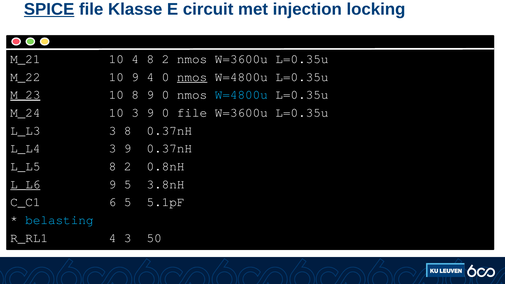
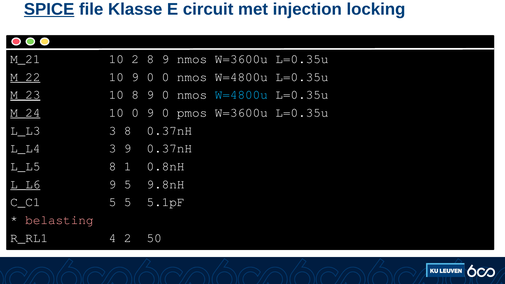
10 4: 4 -> 2
2 at (166, 59): 2 -> 9
M_22 underline: none -> present
10 9 4: 4 -> 0
nmos at (192, 77) underline: present -> none
M_24 underline: none -> present
10 3: 3 -> 0
0 file: file -> pmos
L_L5 8 2: 2 -> 1
3.8nH: 3.8nH -> 9.8nH
C_C1 6: 6 -> 5
belasting colour: light blue -> pink
4 3: 3 -> 2
